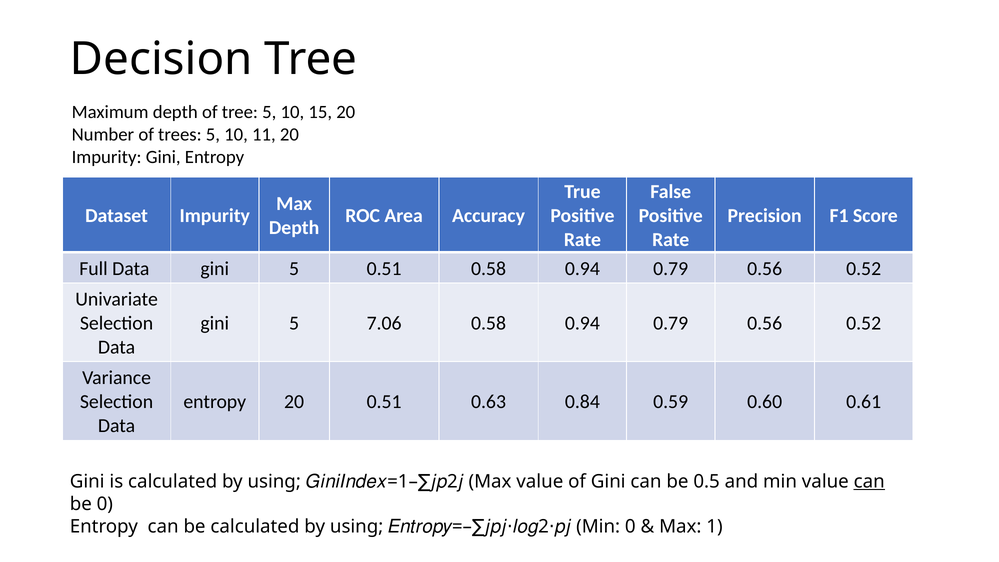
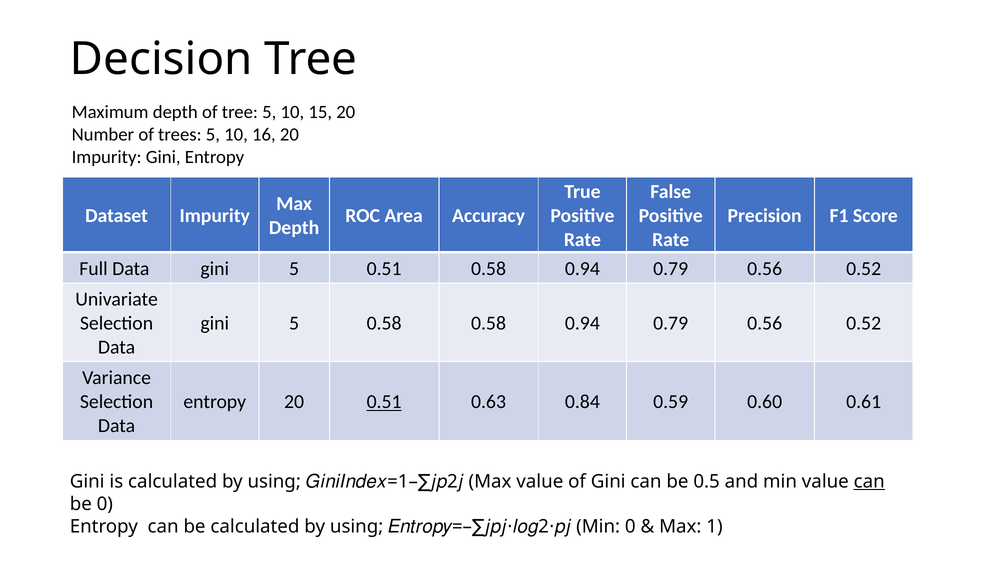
11: 11 -> 16
5 7.06: 7.06 -> 0.58
0.51 at (384, 402) underline: none -> present
